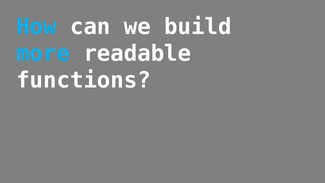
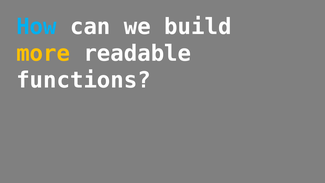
more colour: light blue -> yellow
